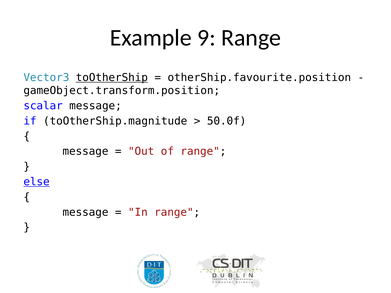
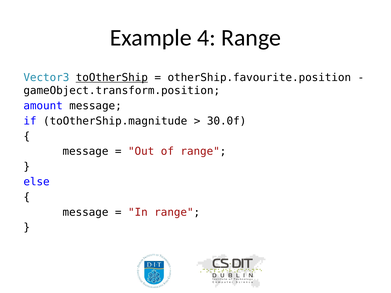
9: 9 -> 4
scalar: scalar -> amount
50.0f: 50.0f -> 30.0f
else underline: present -> none
